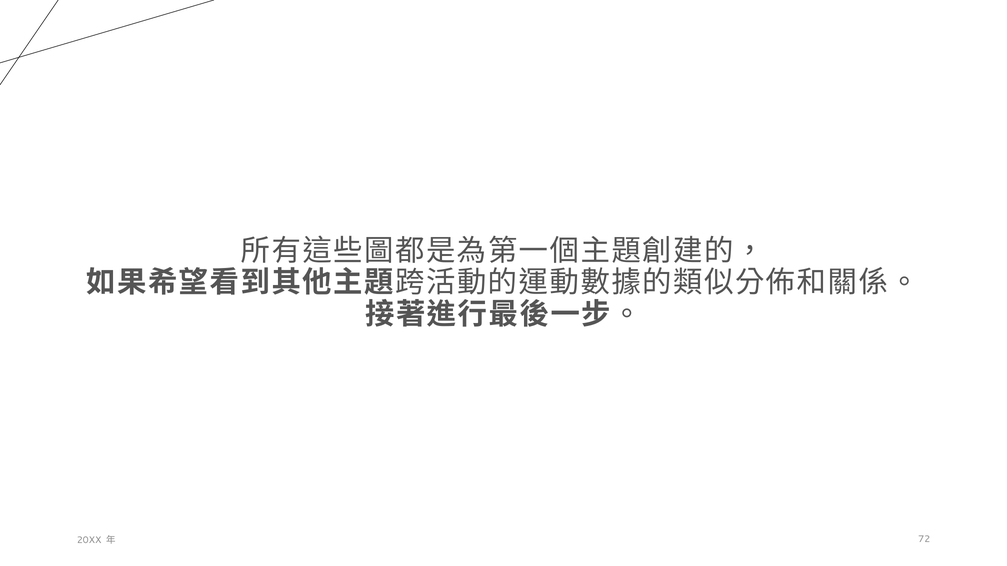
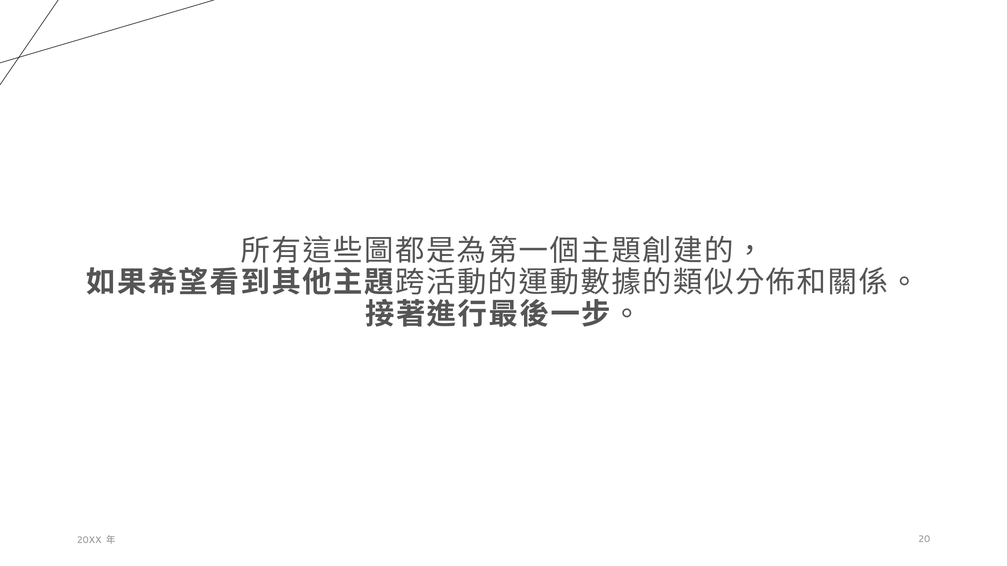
72: 72 -> 20
